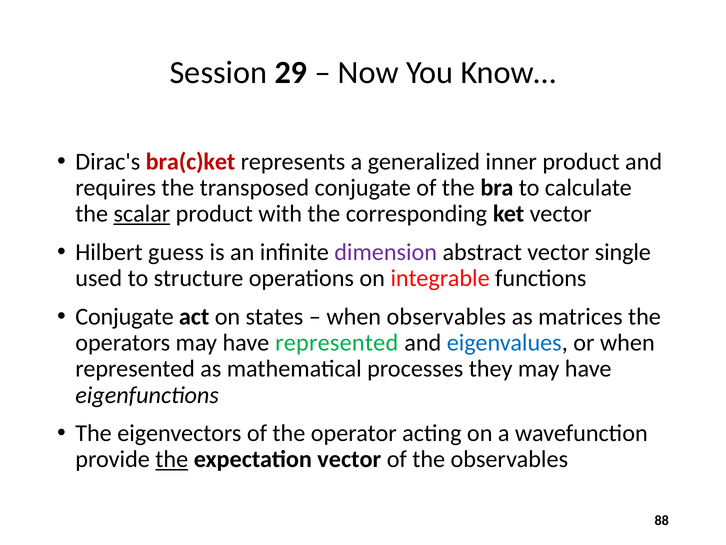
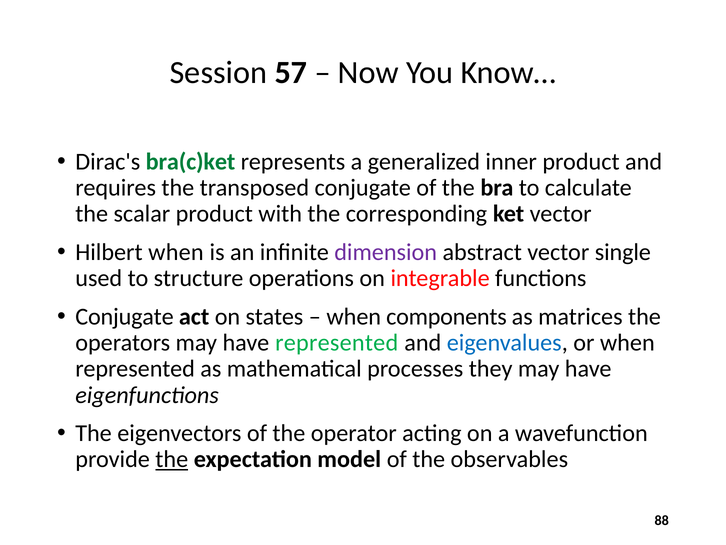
29: 29 -> 57
bra(c)ket colour: red -> green
scalar underline: present -> none
Hilbert guess: guess -> when
when observables: observables -> components
expectation vector: vector -> model
